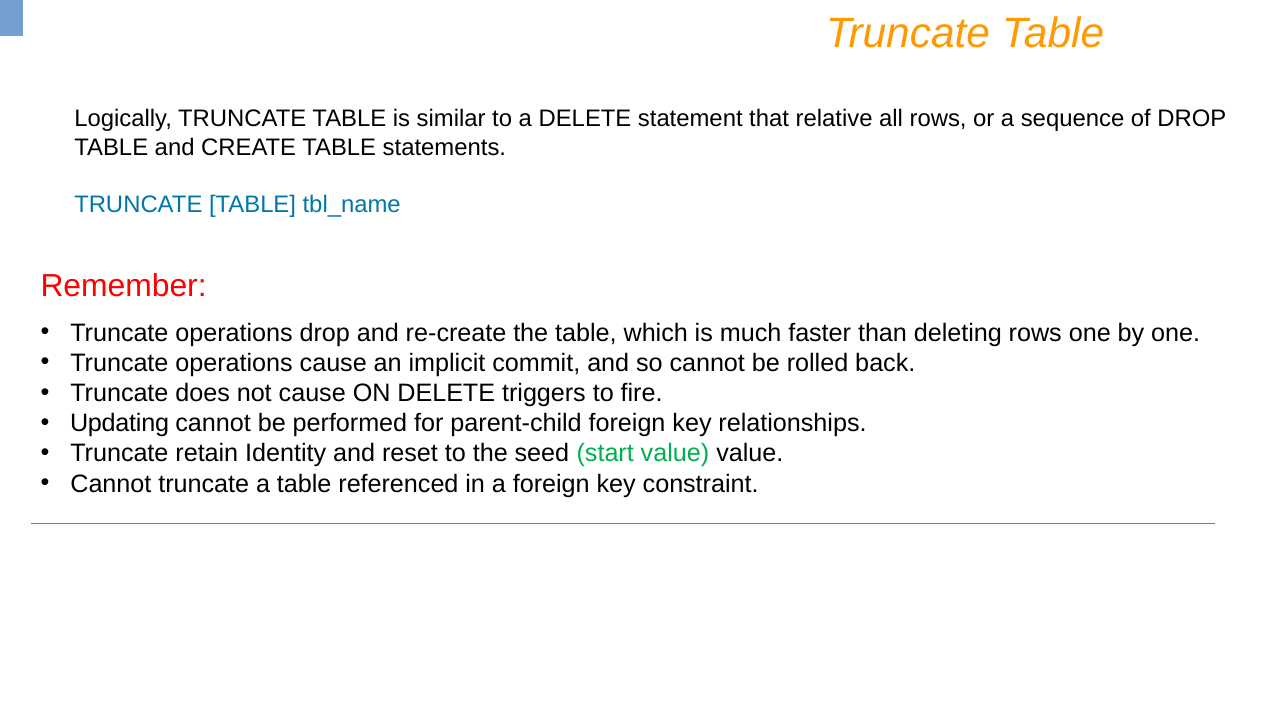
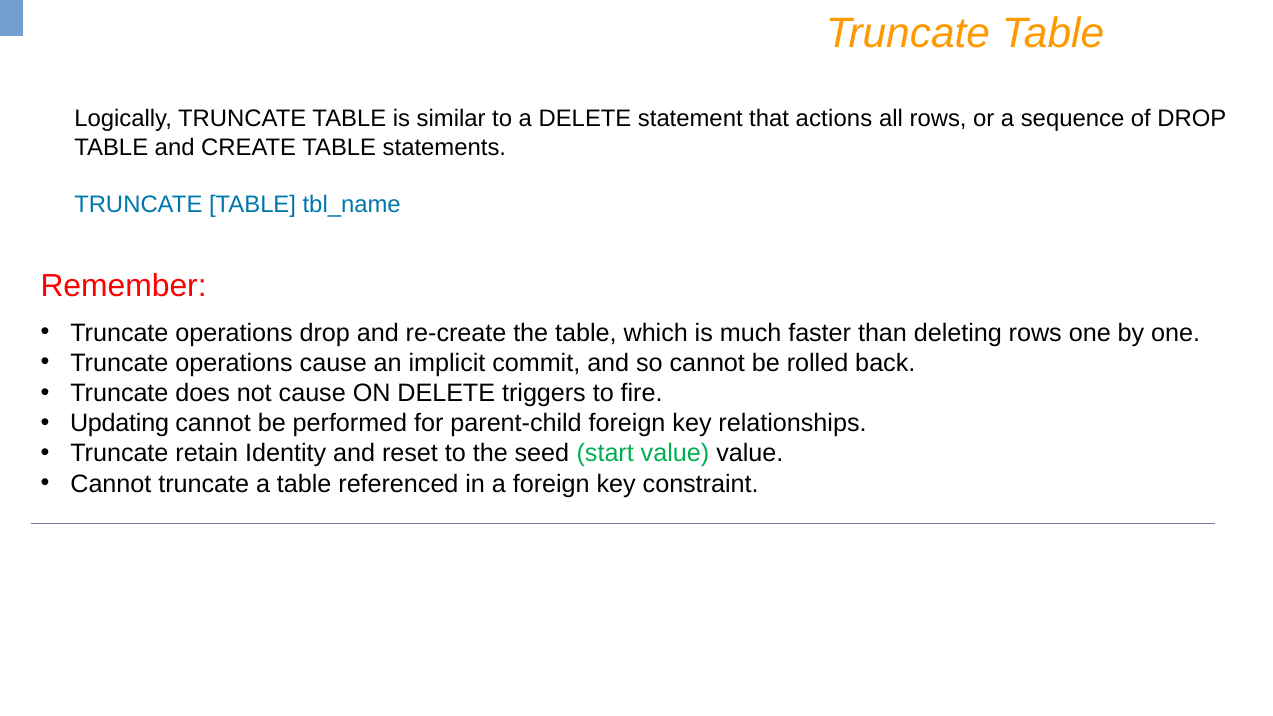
relative: relative -> actions
